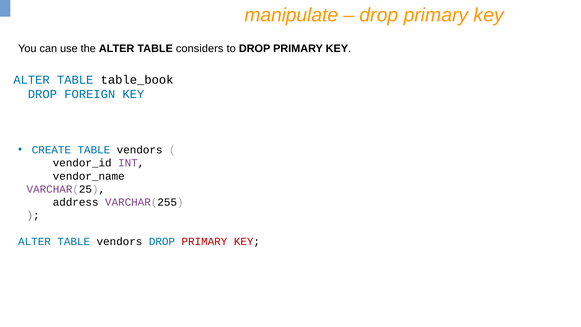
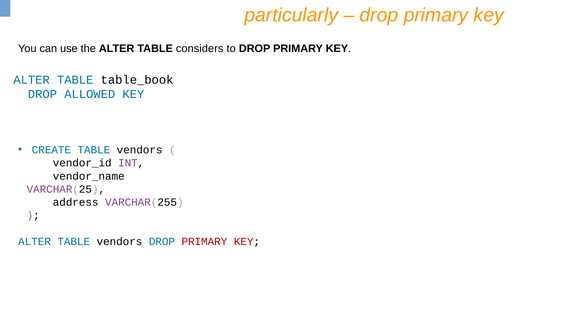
manipulate: manipulate -> particularly
FOREIGN: FOREIGN -> ALLOWED
